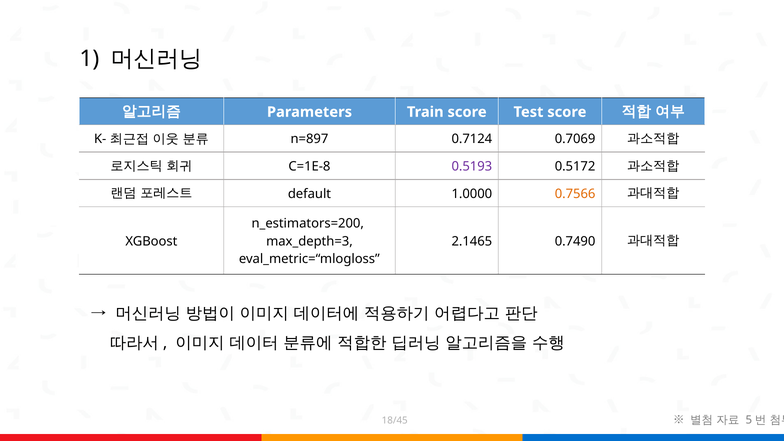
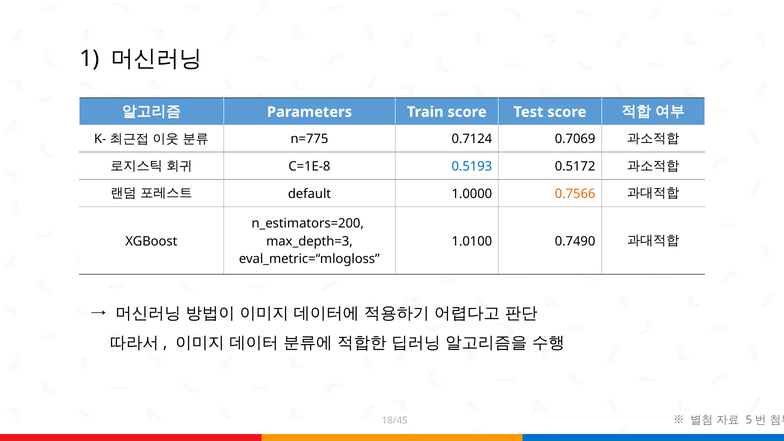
n=897: n=897 -> n=775
0.5193 colour: purple -> blue
2.1465: 2.1465 -> 1.0100
